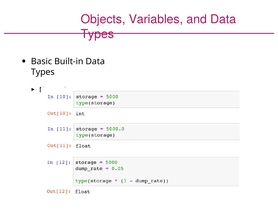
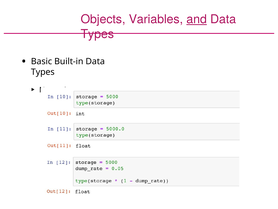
and underline: none -> present
